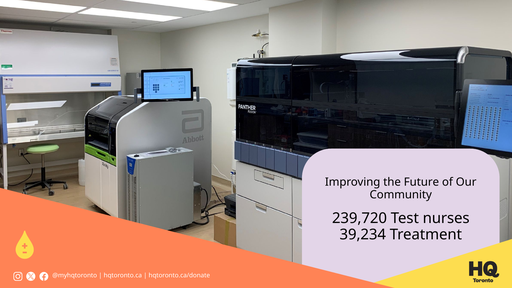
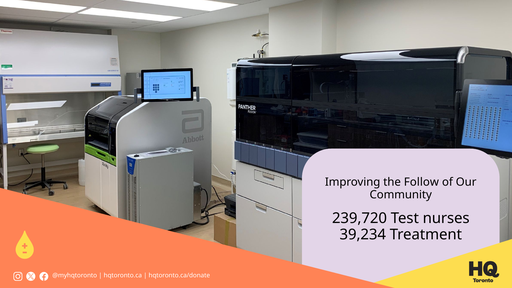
Future: Future -> Follow
